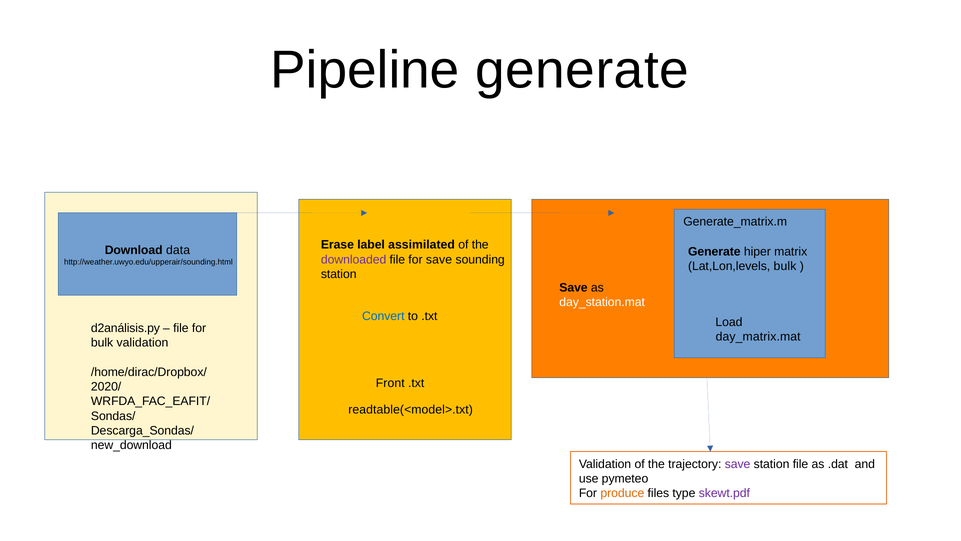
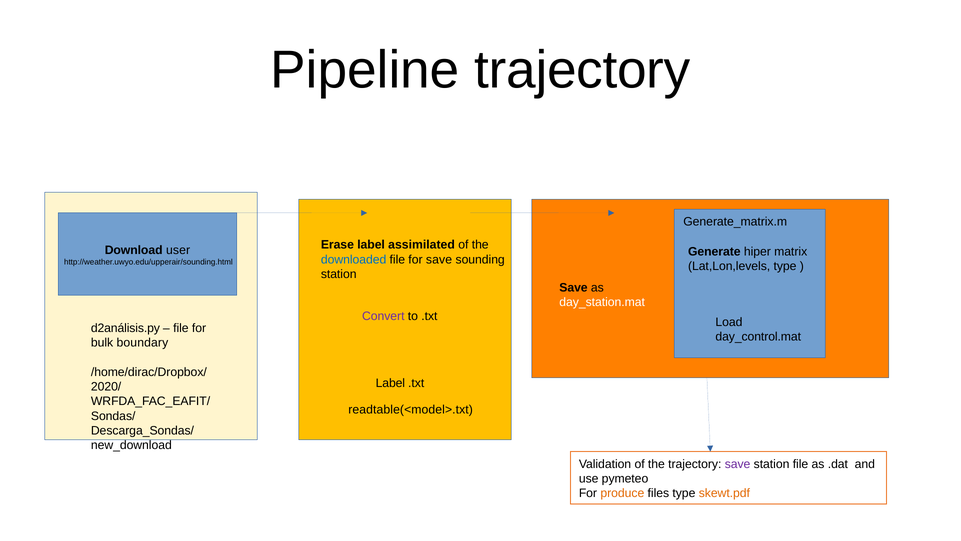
Pipeline generate: generate -> trajectory
data: data -> user
downloaded colour: purple -> blue
Lat,Lon,levels bulk: bulk -> type
Convert colour: blue -> purple
day_matrix.mat: day_matrix.mat -> day_control.mat
bulk validation: validation -> boundary
Front at (390, 383): Front -> Label
skewt.pdf colour: purple -> orange
